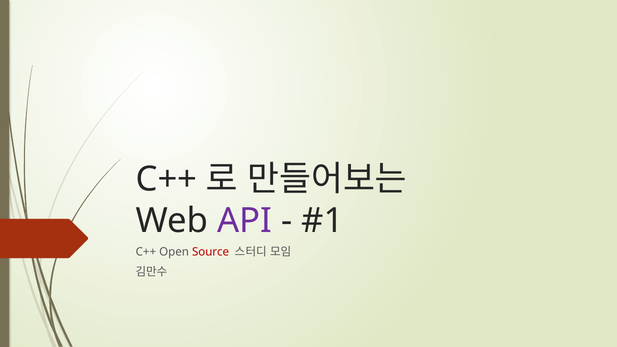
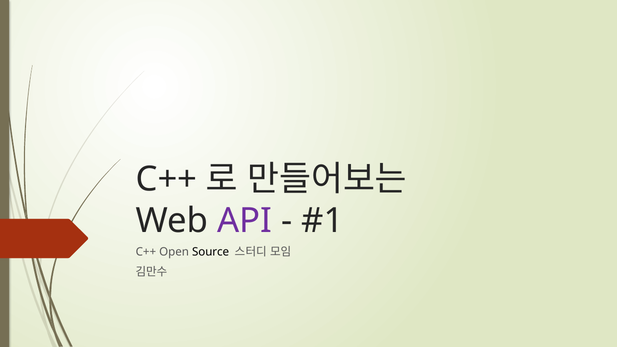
Source colour: red -> black
